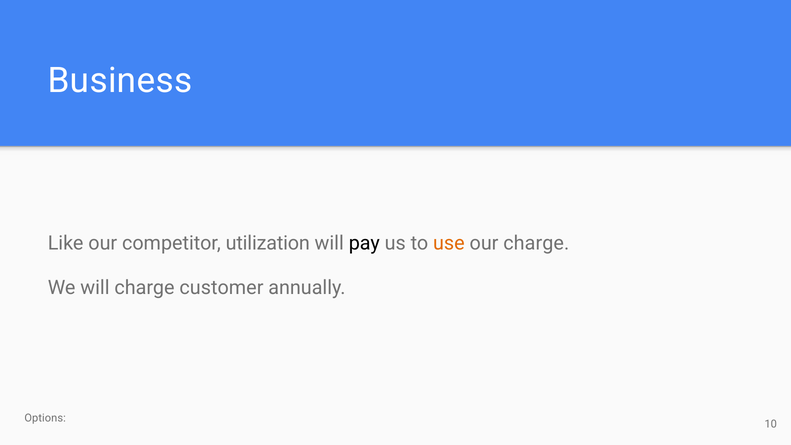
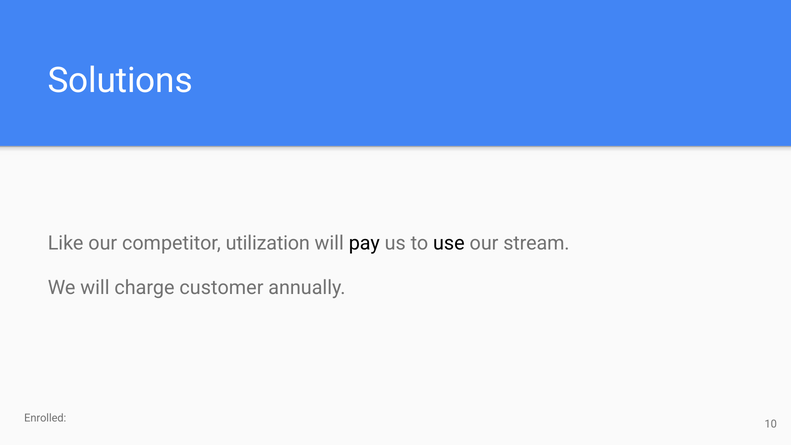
Business: Business -> Solutions
use colour: orange -> black
our charge: charge -> stream
Options: Options -> Enrolled
